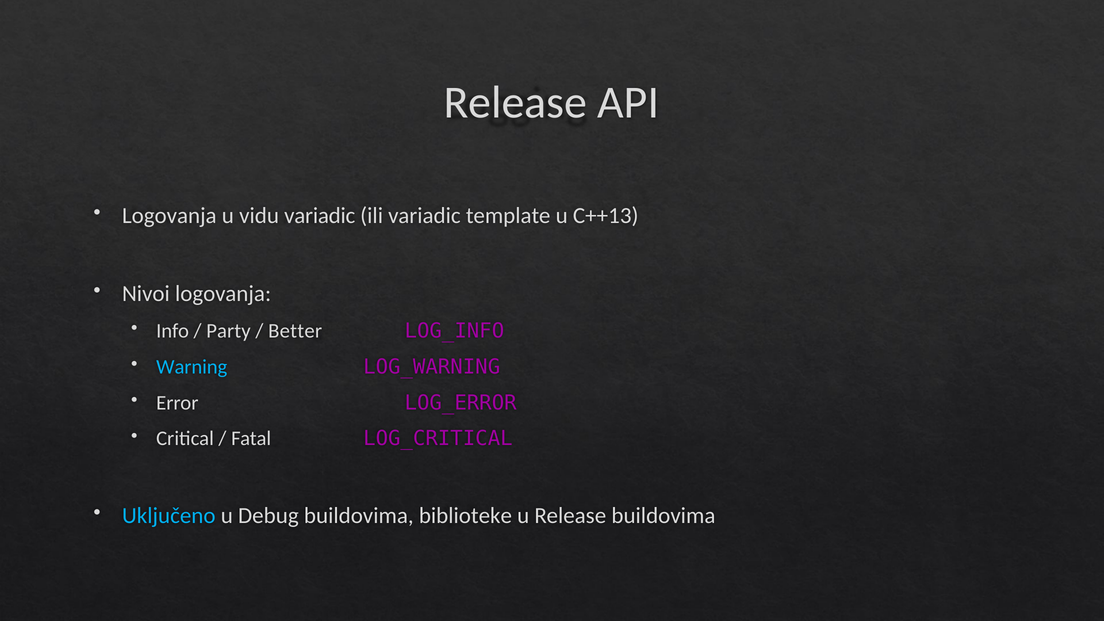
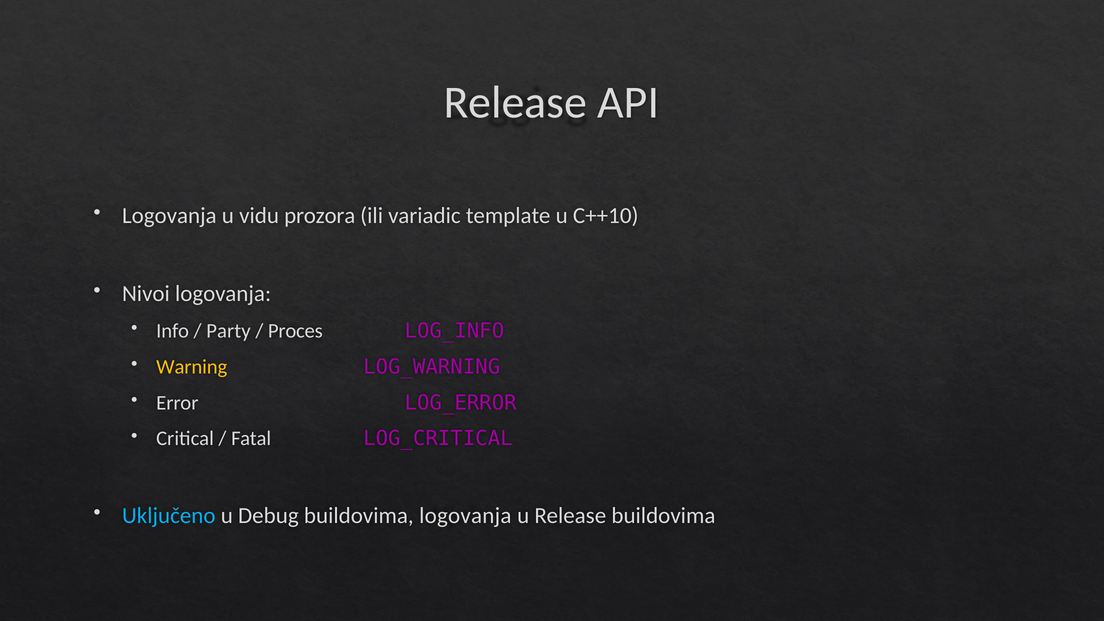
vidu variadic: variadic -> prozora
C++13: C++13 -> C++10
Better: Better -> Proces
Warning colour: light blue -> yellow
buildovima biblioteke: biblioteke -> logovanja
